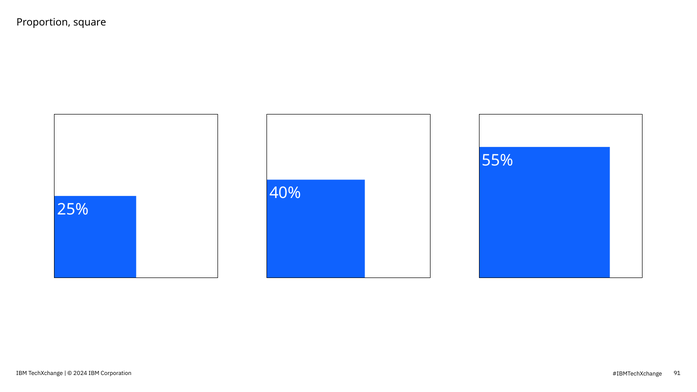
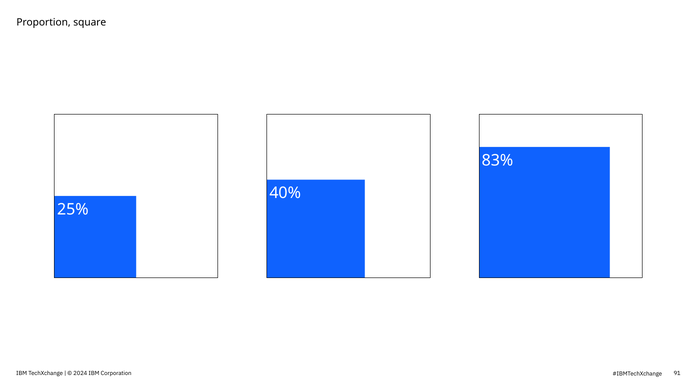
55%: 55% -> 83%
